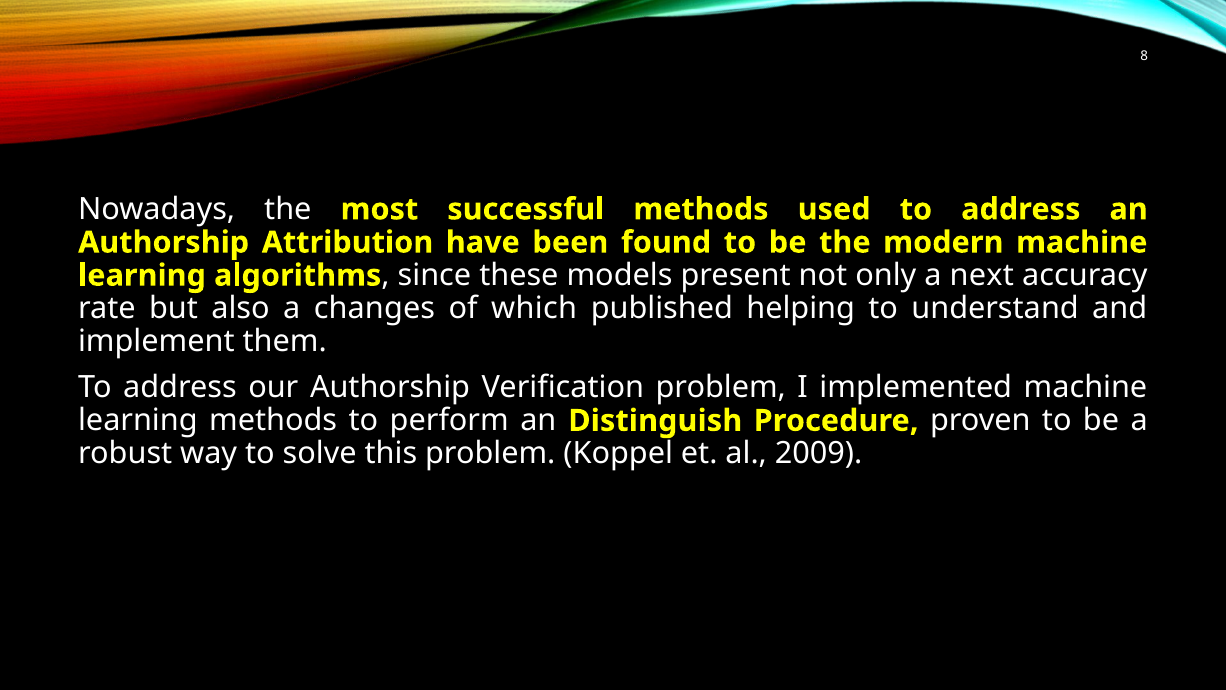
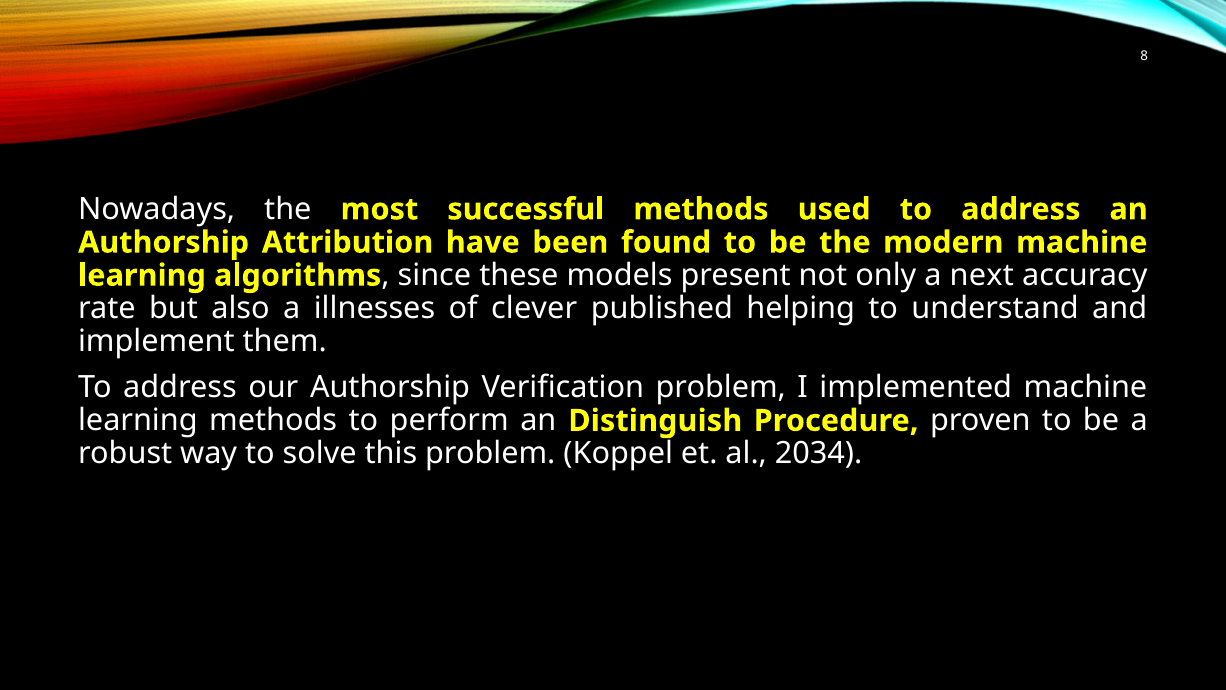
changes: changes -> illnesses
which: which -> clever
2009: 2009 -> 2034
